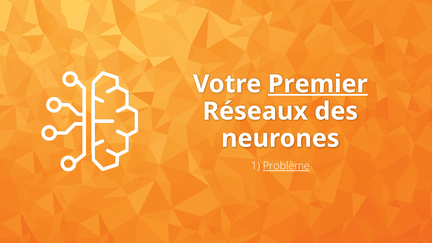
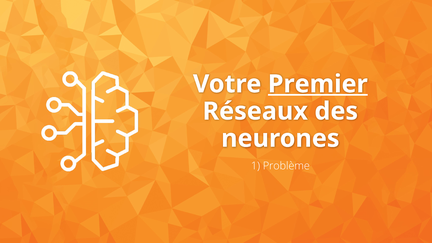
Problème underline: present -> none
